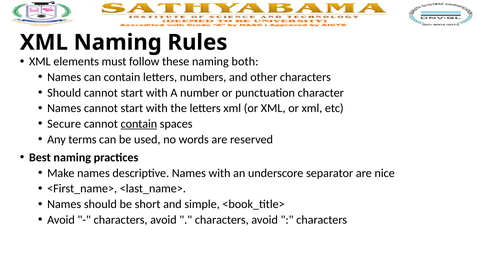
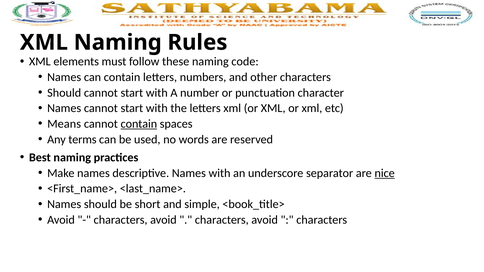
both: both -> code
Secure: Secure -> Means
nice underline: none -> present
